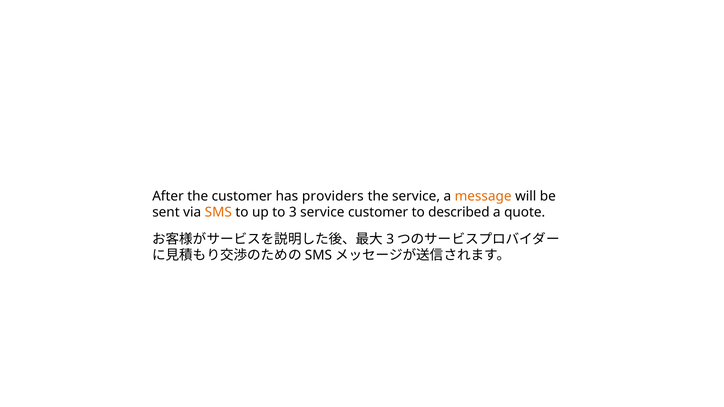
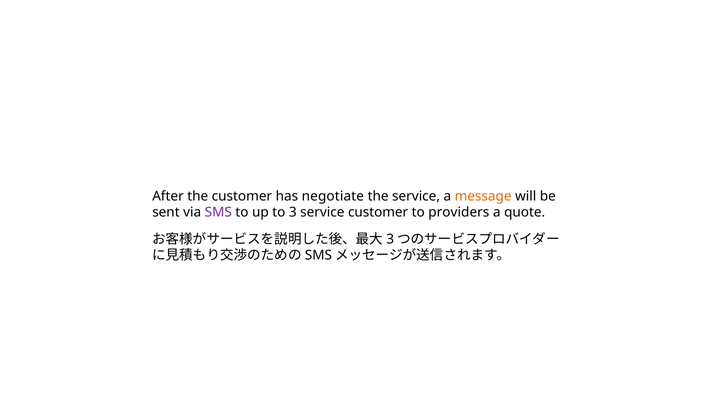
providers: providers -> negotiate
SMS colour: orange -> purple
described: described -> providers
